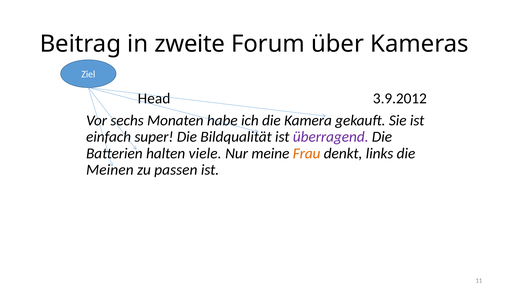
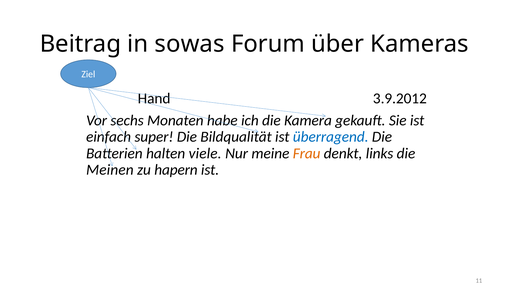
zweite: zweite -> sowas
Head: Head -> Hand
überragend colour: purple -> blue
passen: passen -> hapern
